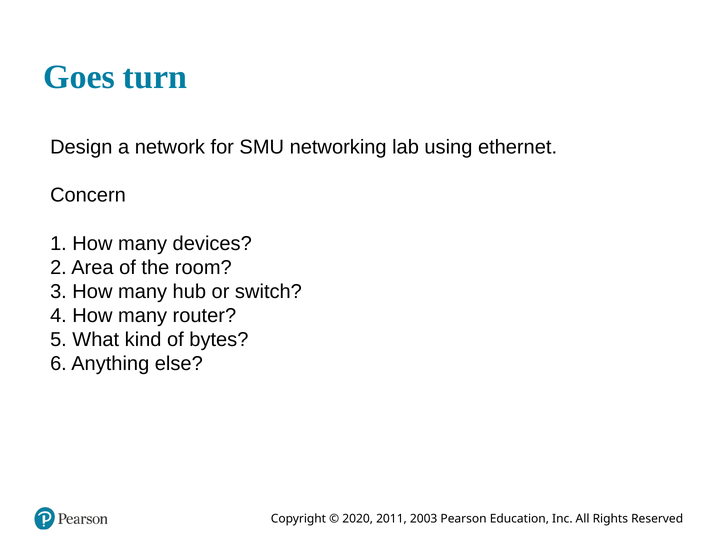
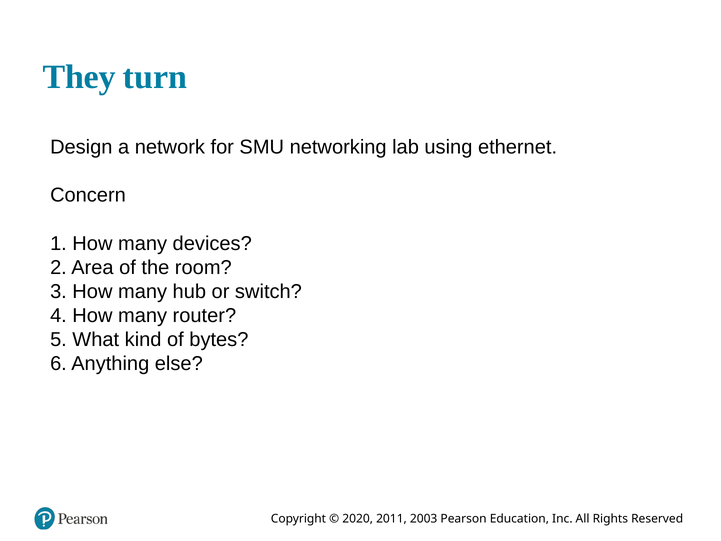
Goes: Goes -> They
